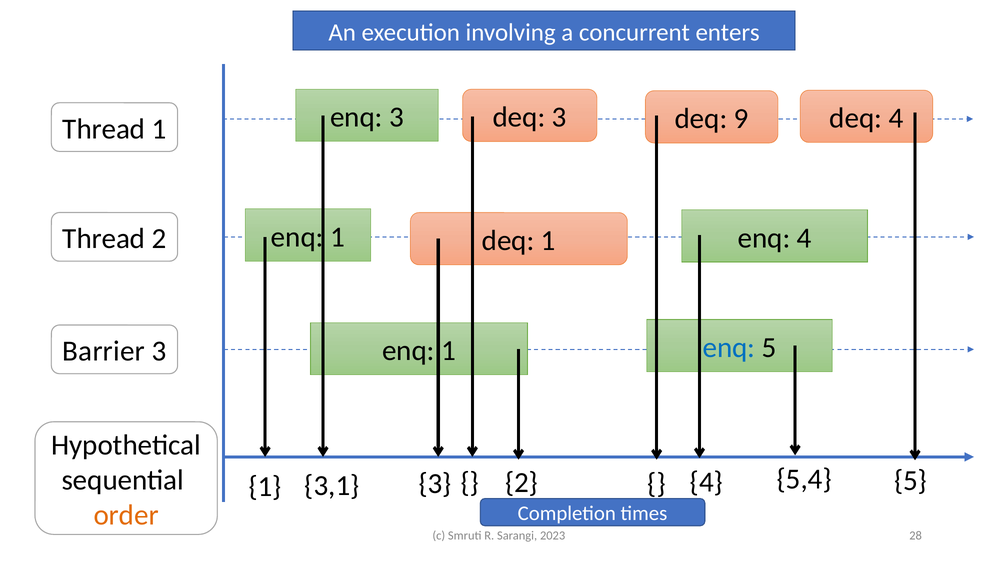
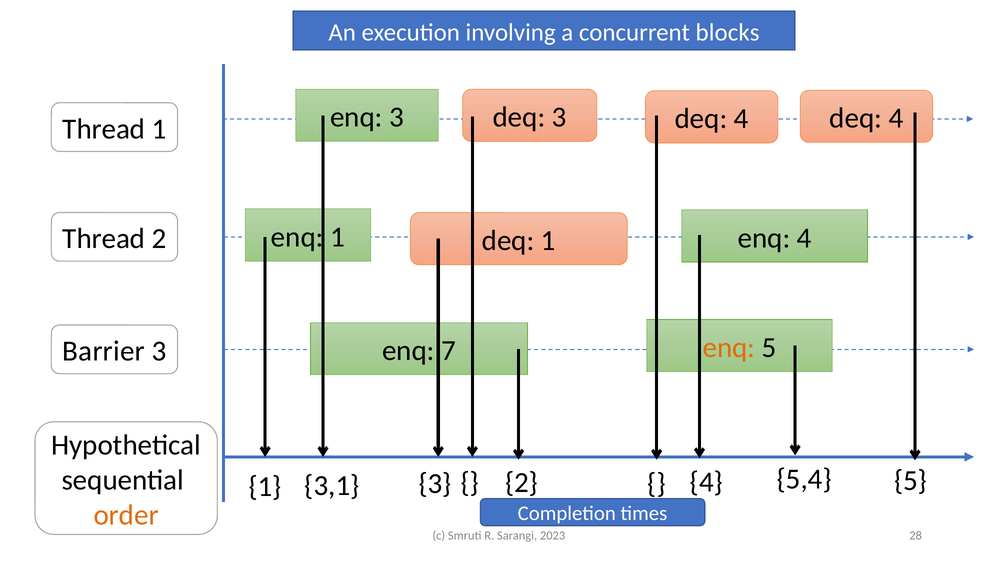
enters: enters -> blocks
9 at (741, 119): 9 -> 4
enq at (729, 348) colour: blue -> orange
1 at (449, 351): 1 -> 7
